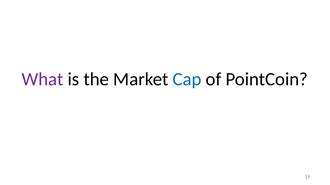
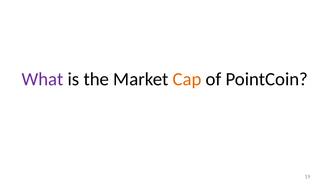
Cap colour: blue -> orange
